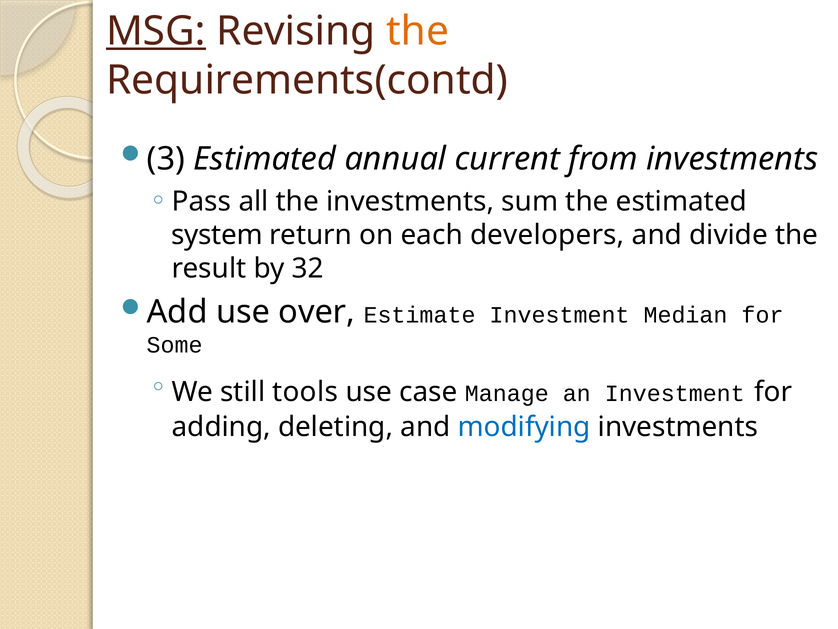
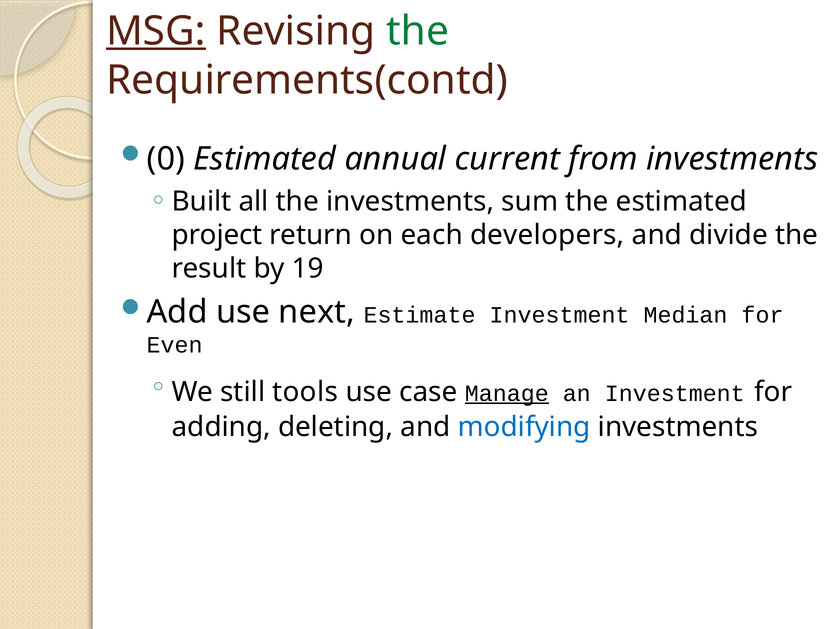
the at (418, 31) colour: orange -> green
3: 3 -> 0
Pass: Pass -> Built
system: system -> project
32: 32 -> 19
over: over -> next
Some: Some -> Even
Manage underline: none -> present
